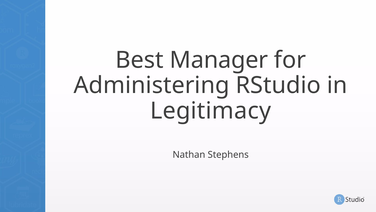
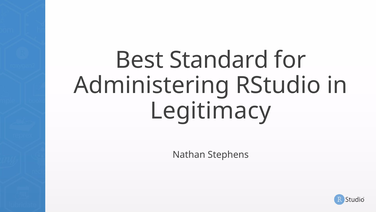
Manager: Manager -> Standard
